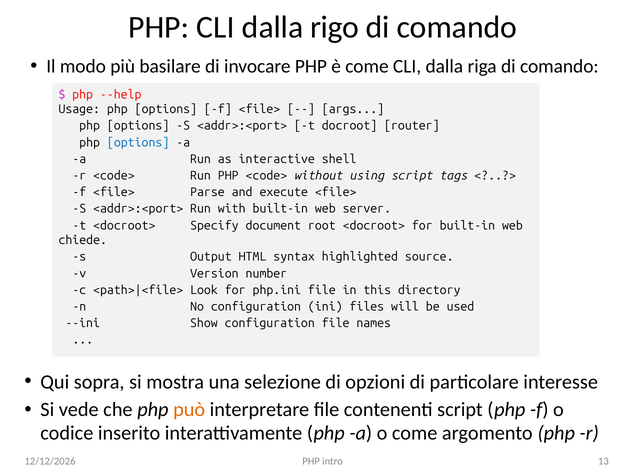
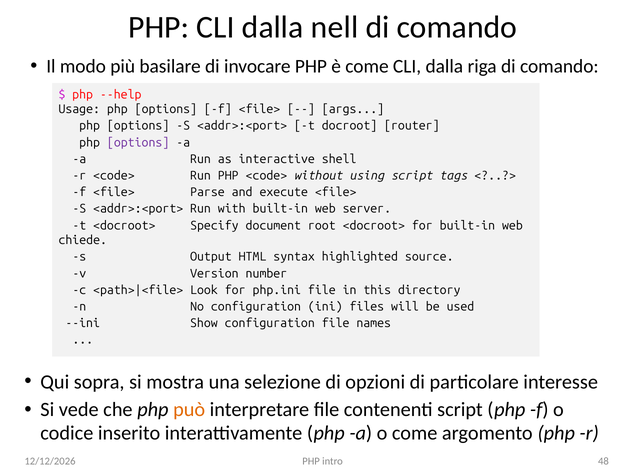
rigo: rigo -> nell
options at (138, 143) colour: blue -> purple
13: 13 -> 48
